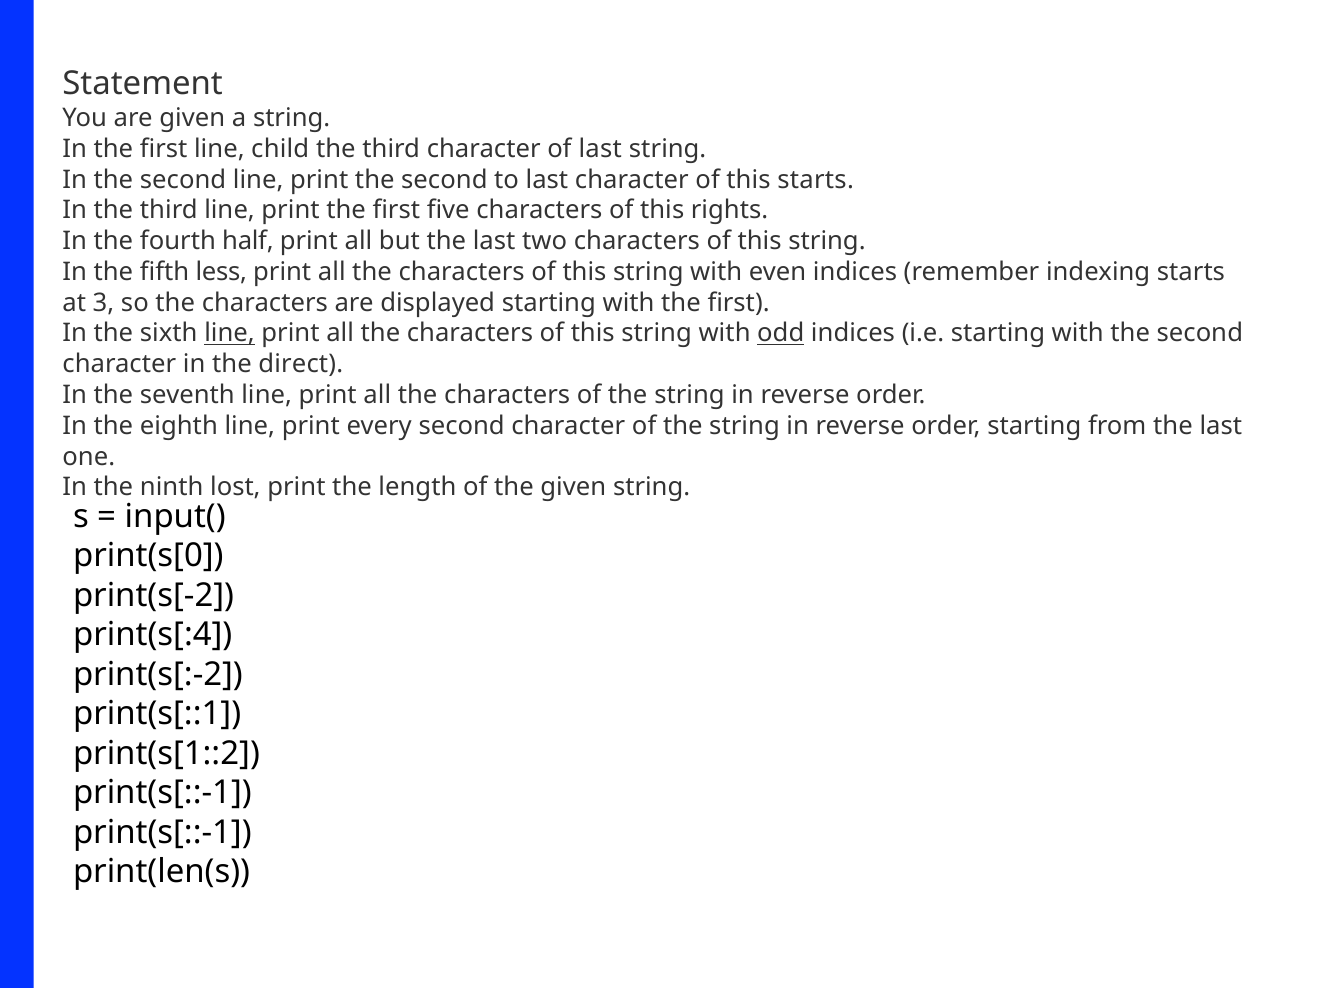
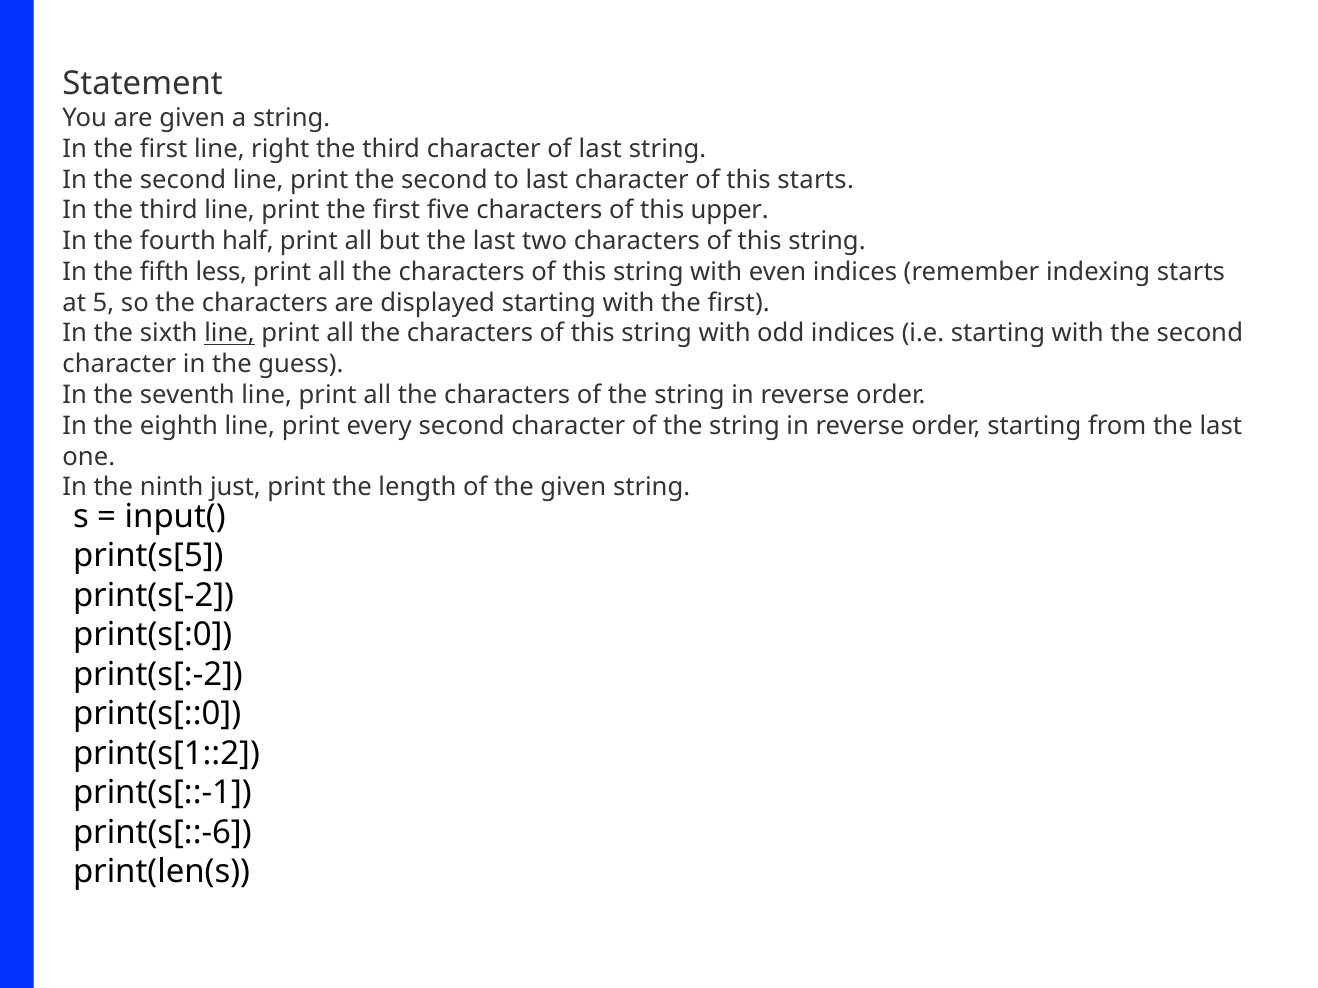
child: child -> right
rights: rights -> upper
3: 3 -> 5
odd underline: present -> none
direct: direct -> guess
lost: lost -> just
print(s[0: print(s[0 -> print(s[5
print(s[:4: print(s[:4 -> print(s[:0
print(s[::1: print(s[::1 -> print(s[::0
print(s[::-1 at (162, 833): print(s[::-1 -> print(s[::-6
